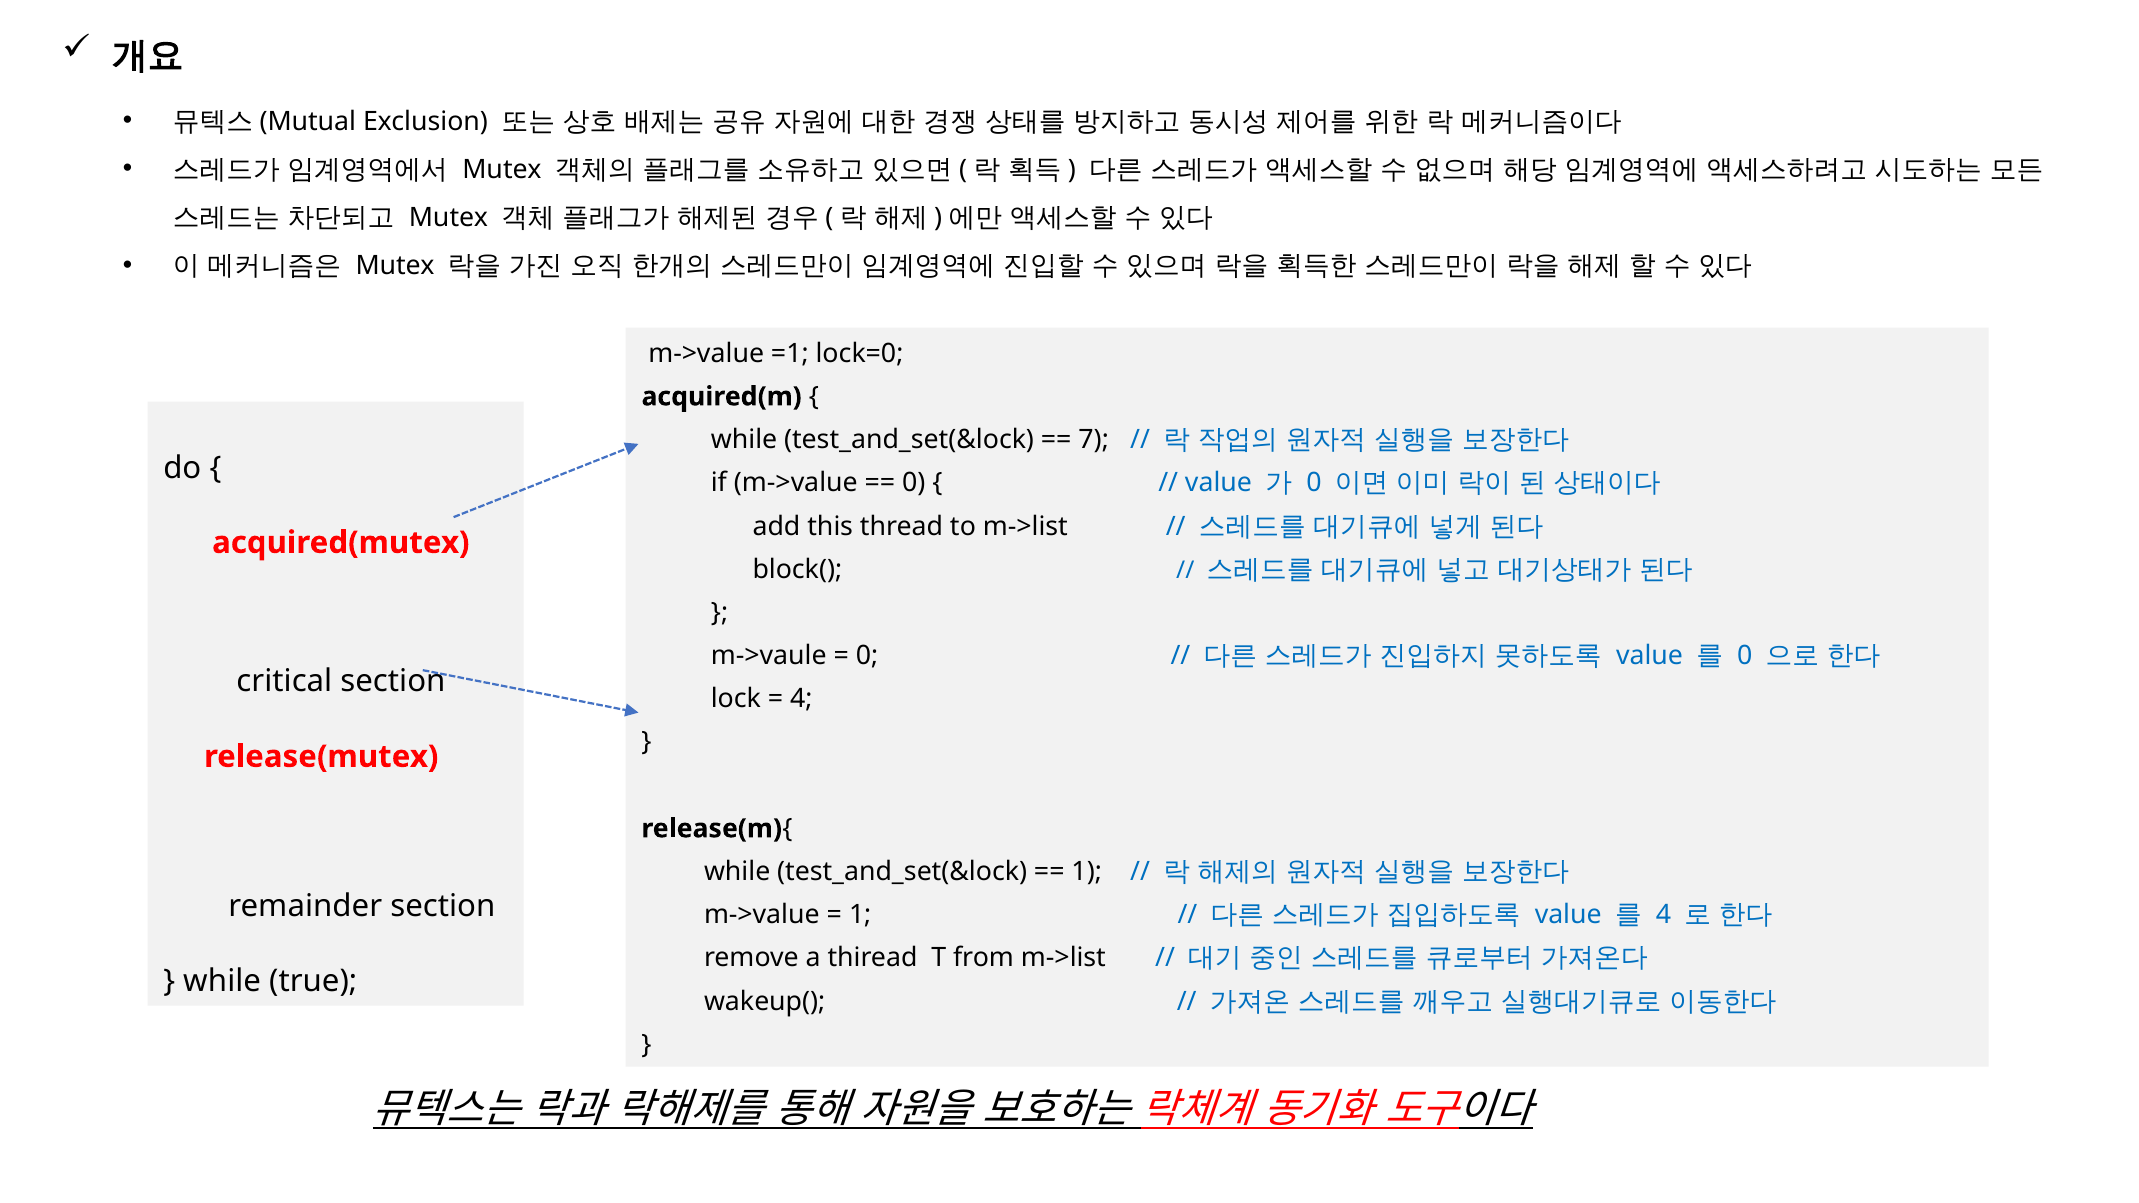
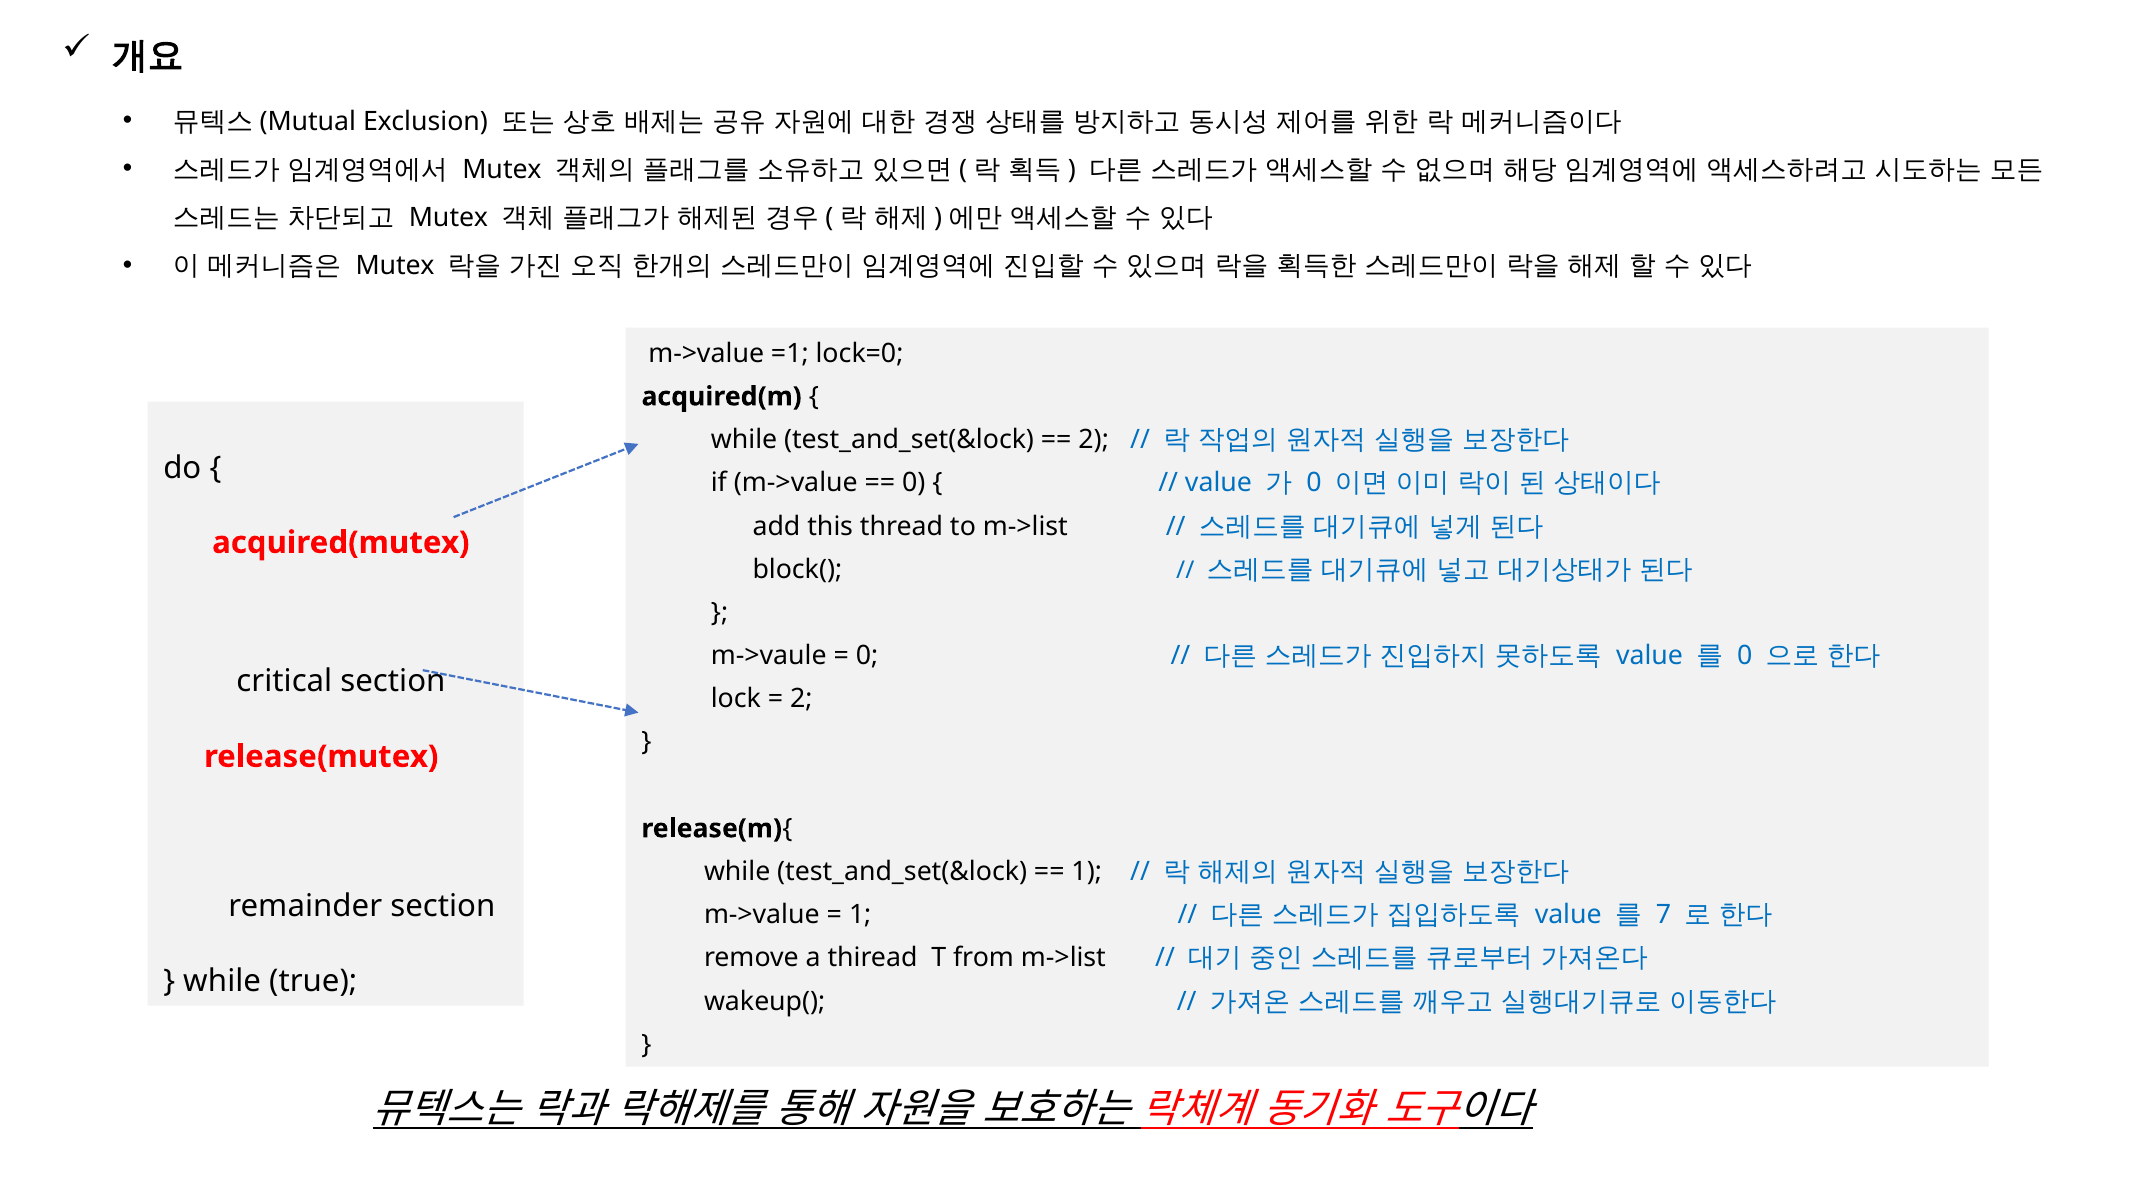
7 at (1094, 440): 7 -> 2
4 at (801, 699): 4 -> 2
4 at (1664, 915): 4 -> 7
